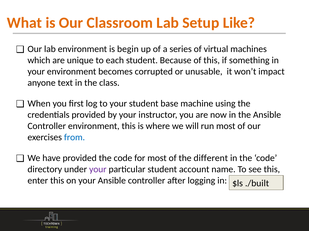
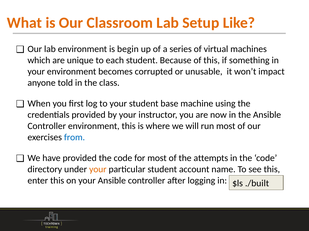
text: text -> told
different: different -> attempts
your at (98, 170) colour: purple -> orange
